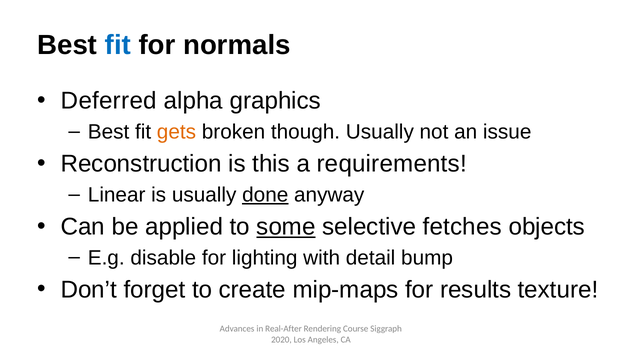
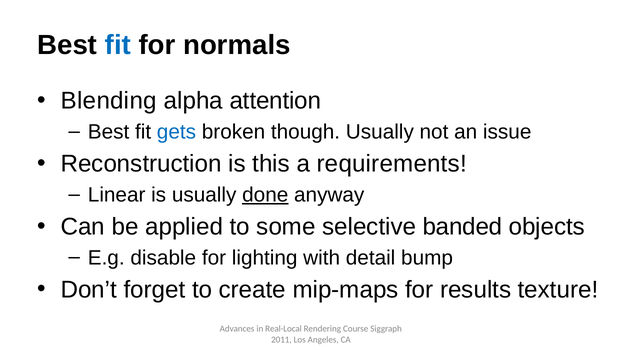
Deferred: Deferred -> Blending
graphics: graphics -> attention
gets colour: orange -> blue
some underline: present -> none
fetches: fetches -> banded
Real-After: Real-After -> Real-Local
2020: 2020 -> 2011
